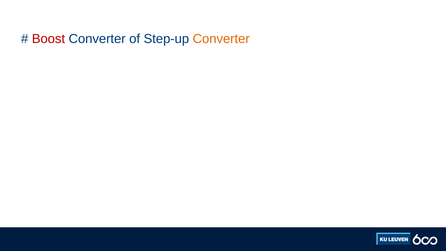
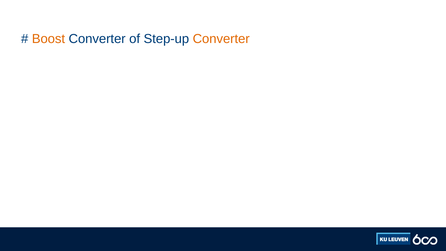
Boost colour: red -> orange
